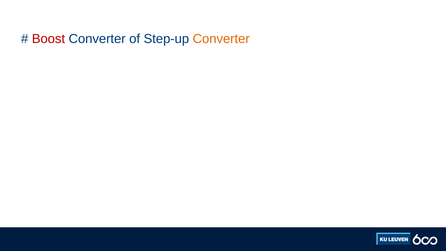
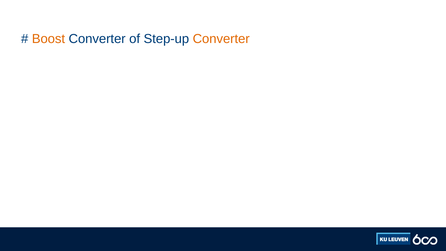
Boost colour: red -> orange
